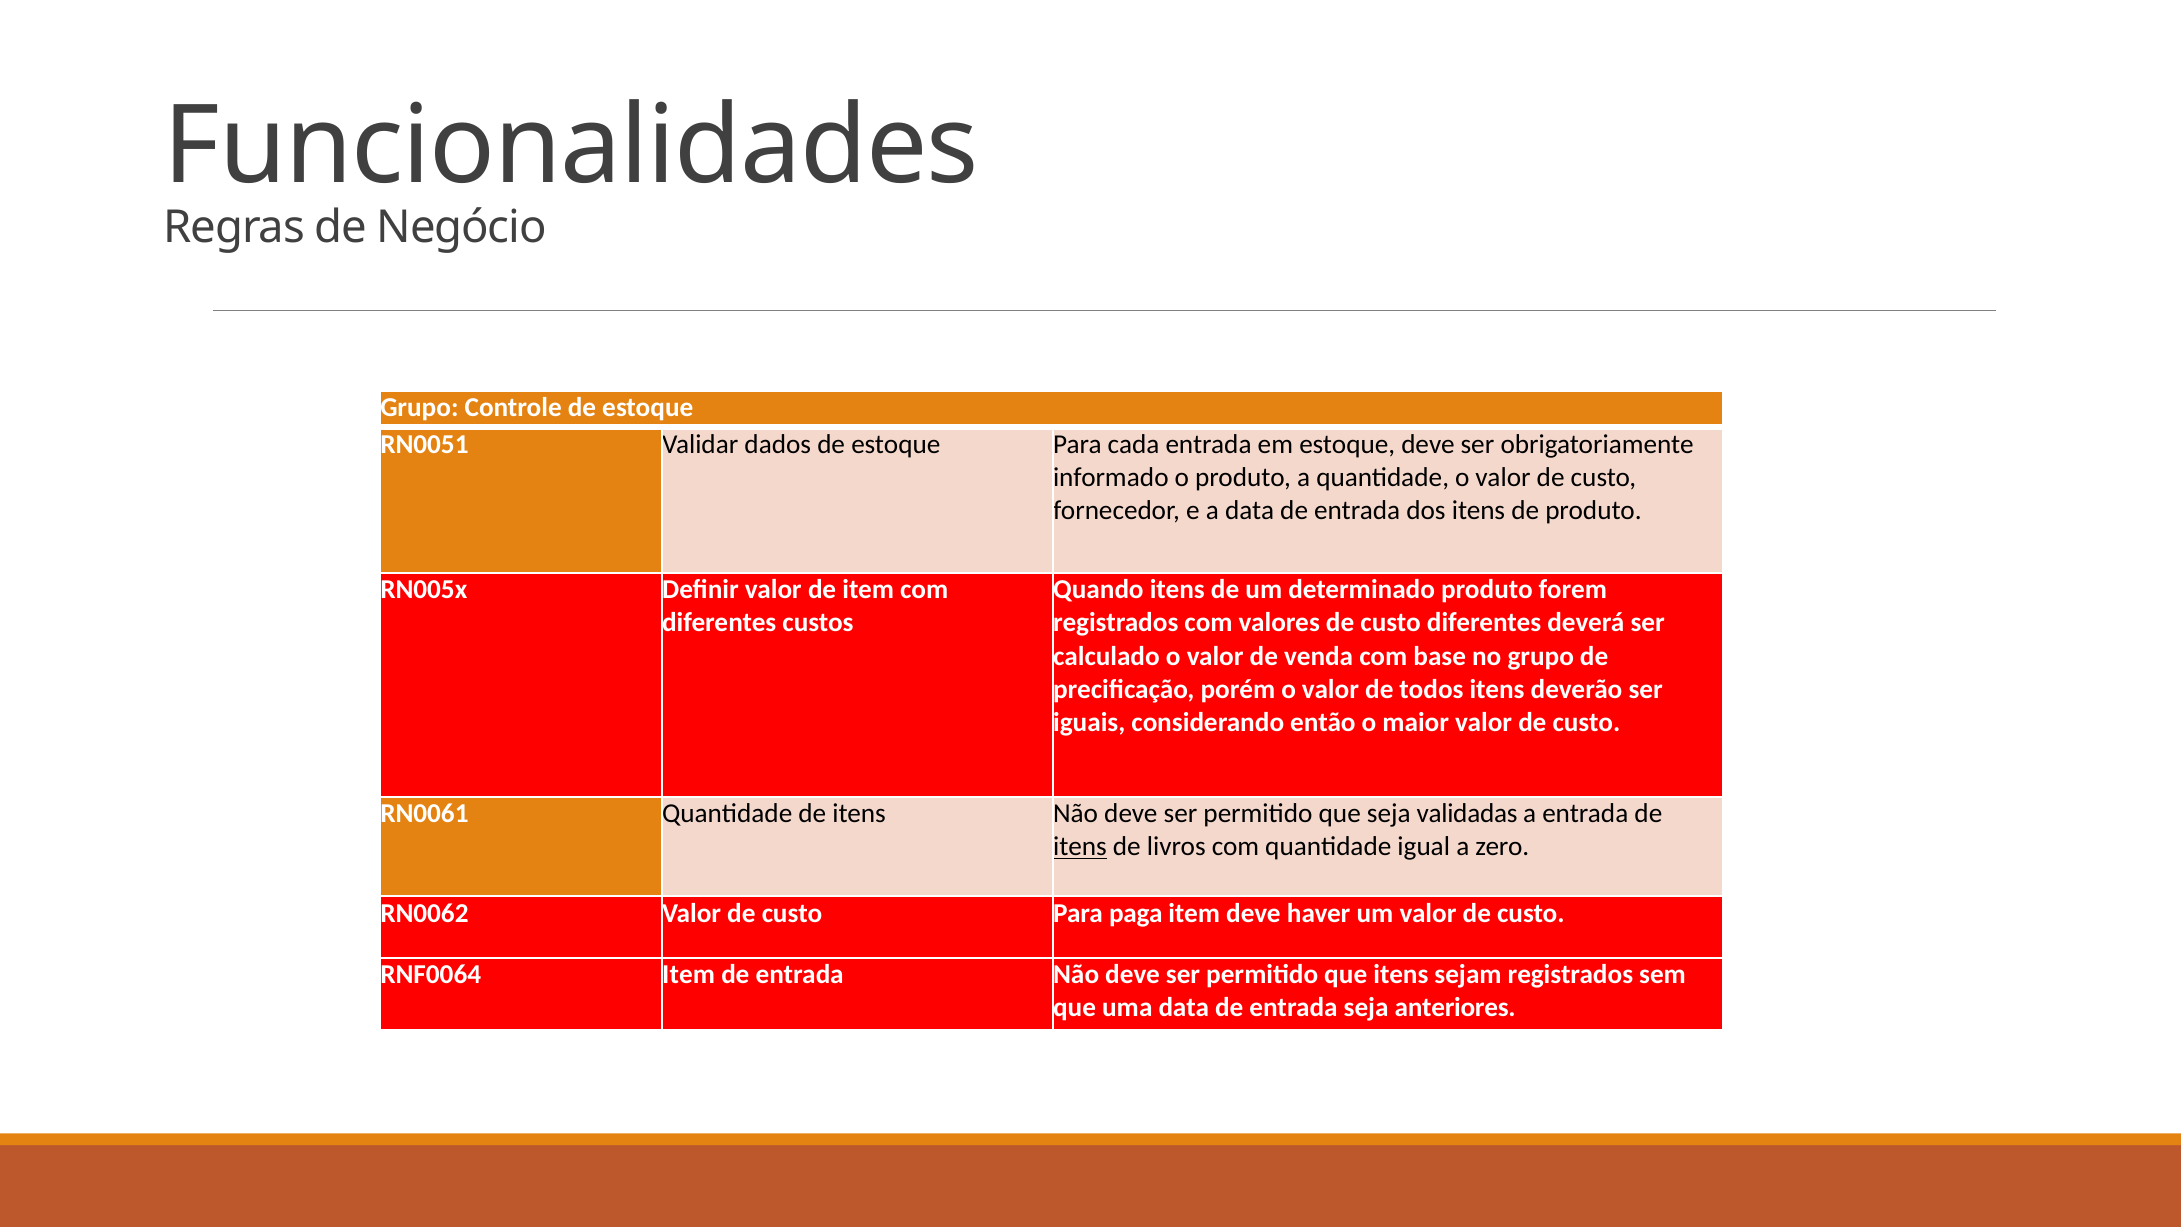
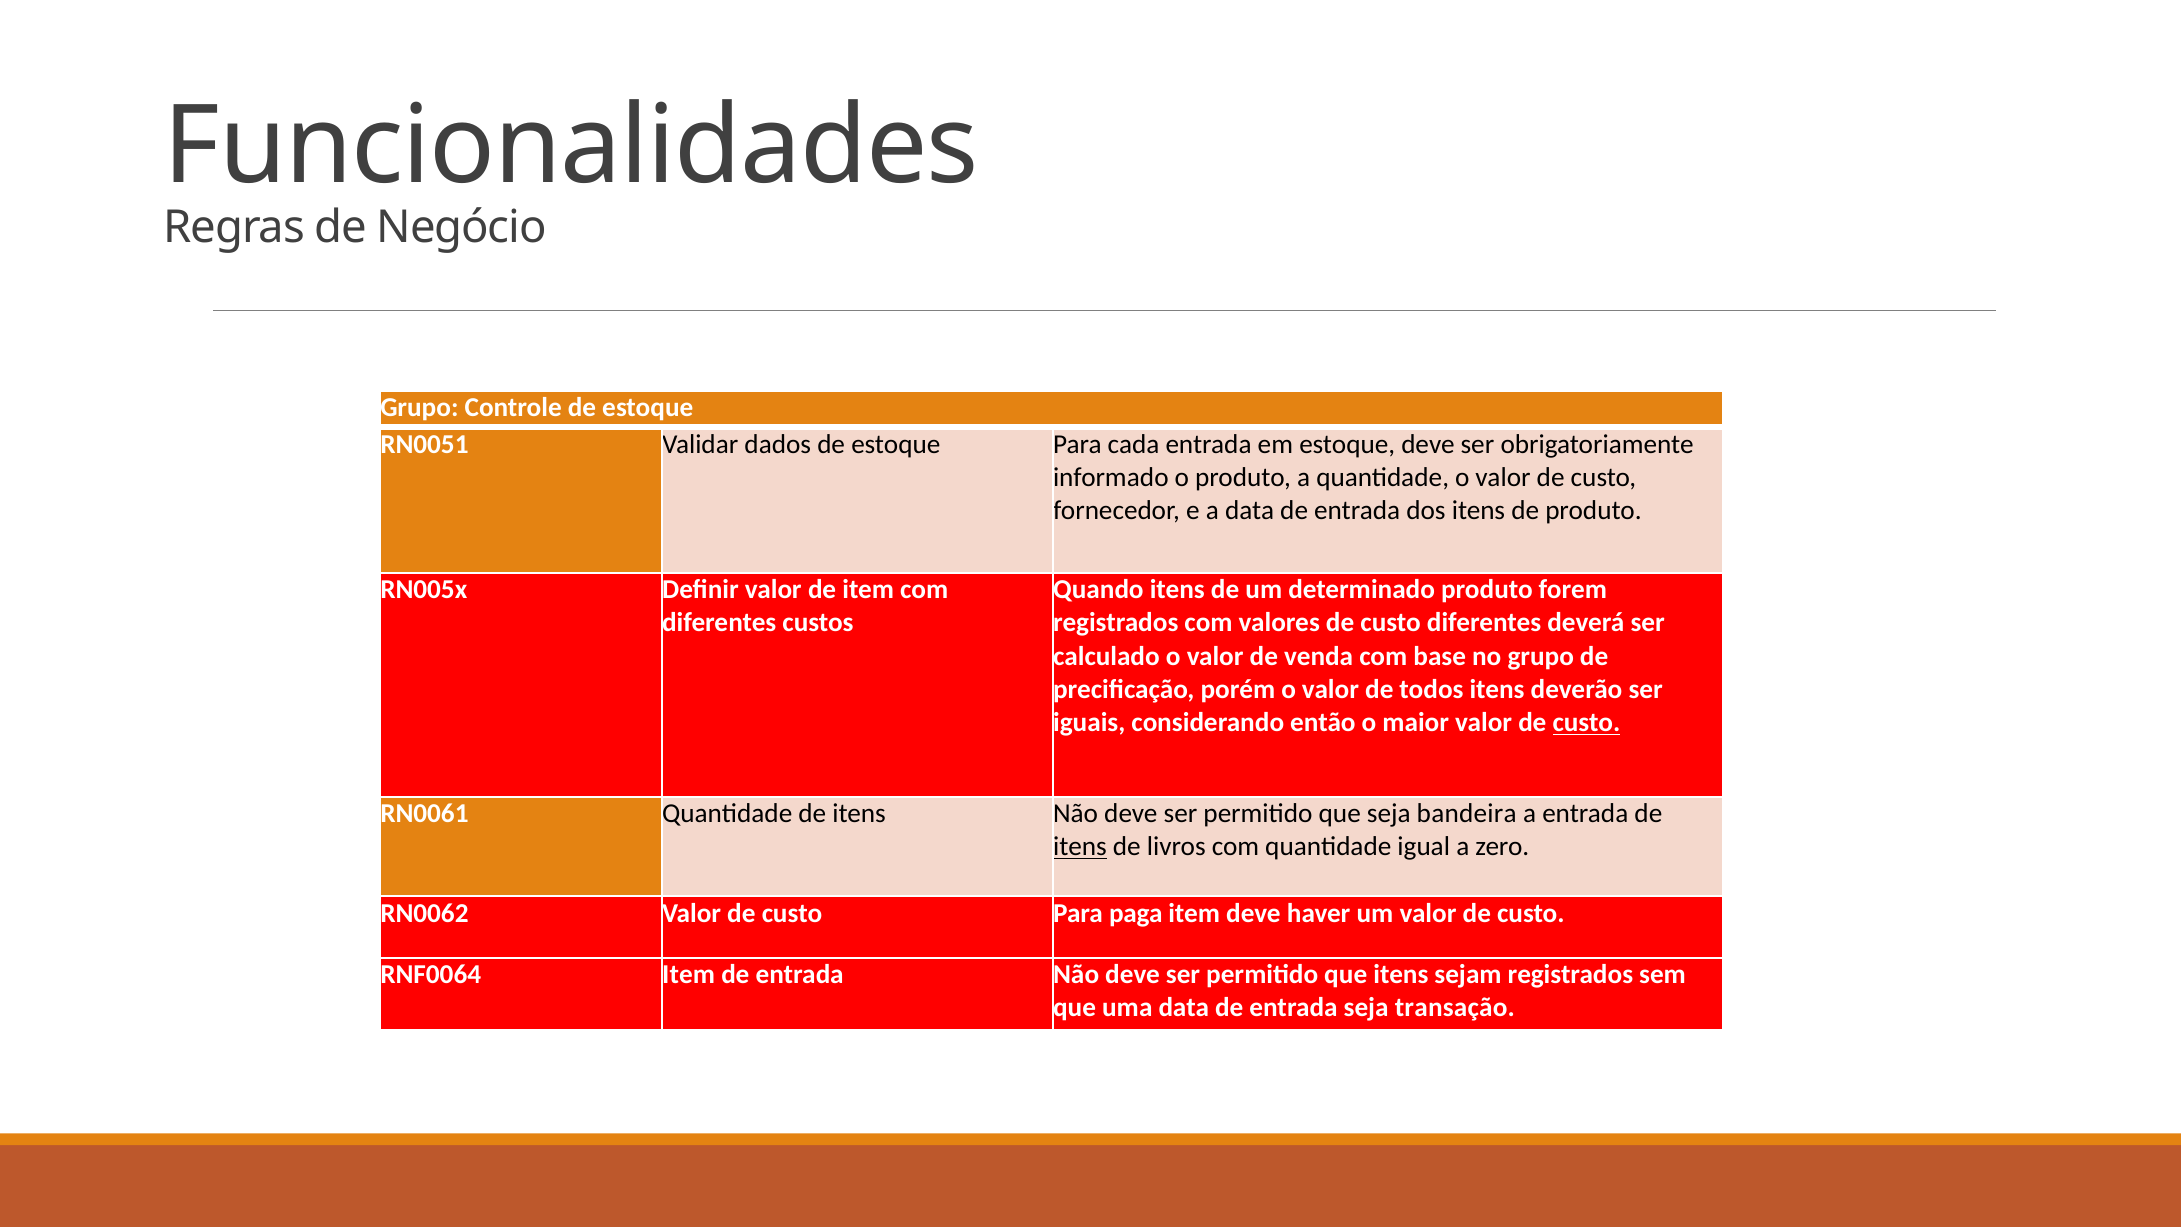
custo at (1586, 723) underline: none -> present
validadas: validadas -> bandeira
anteriores: anteriores -> transação
